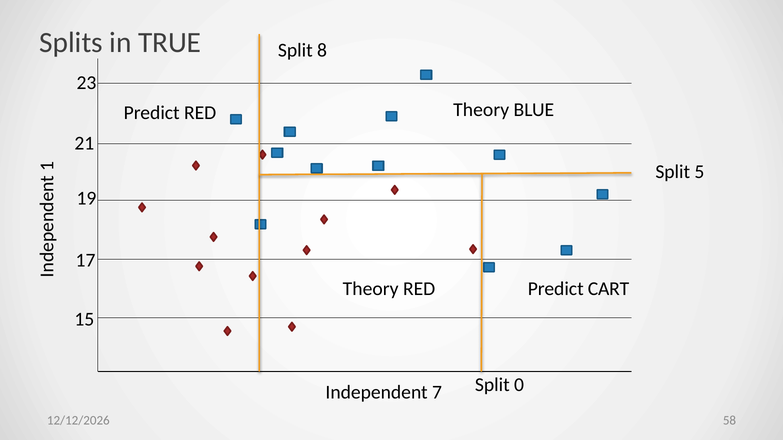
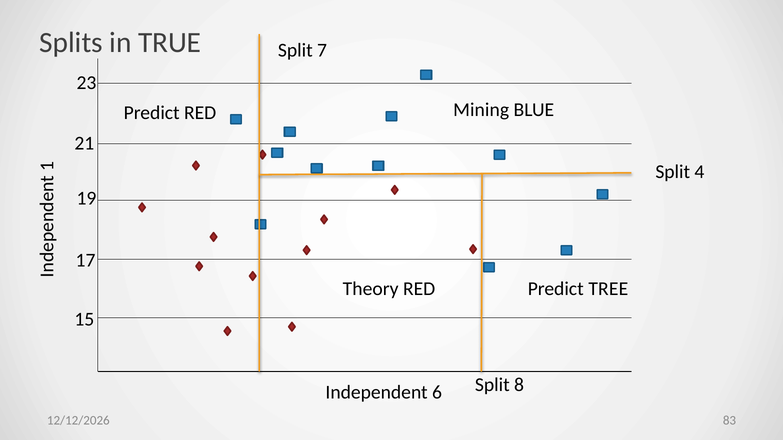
8: 8 -> 7
RED Theory: Theory -> Mining
5: 5 -> 4
CART: CART -> TREE
0: 0 -> 8
7: 7 -> 6
58: 58 -> 83
